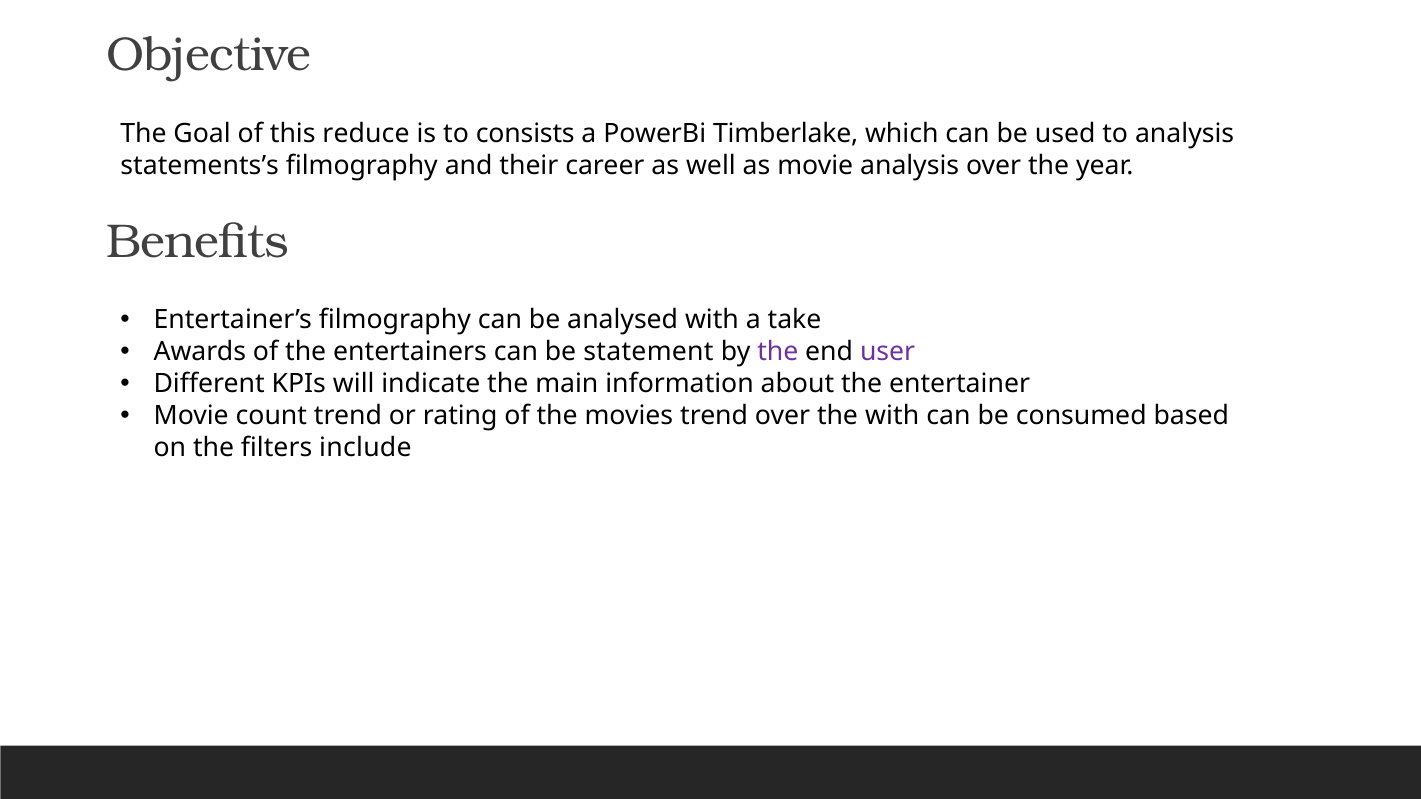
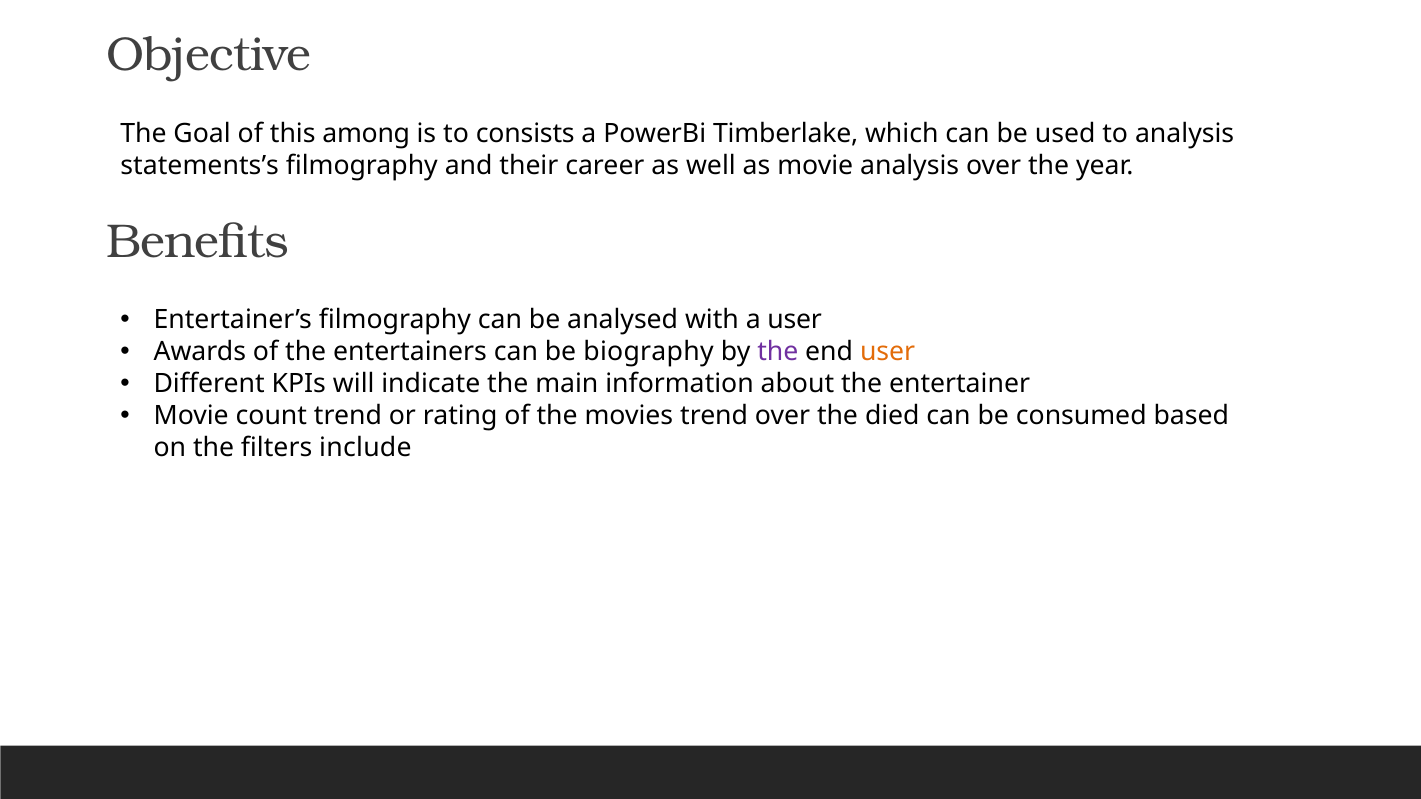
reduce: reduce -> among
a take: take -> user
statement: statement -> biography
user at (888, 352) colour: purple -> orange
the with: with -> died
